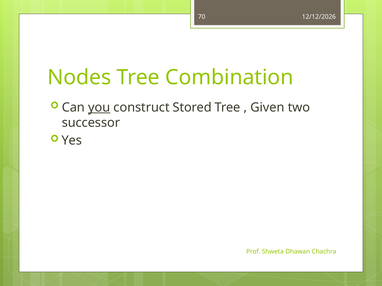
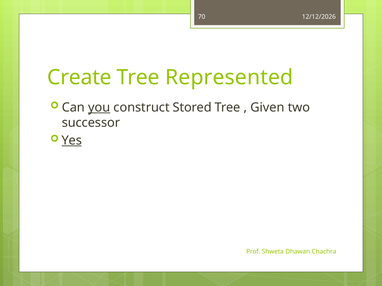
Nodes: Nodes -> Create
Combination: Combination -> Represented
Yes underline: none -> present
